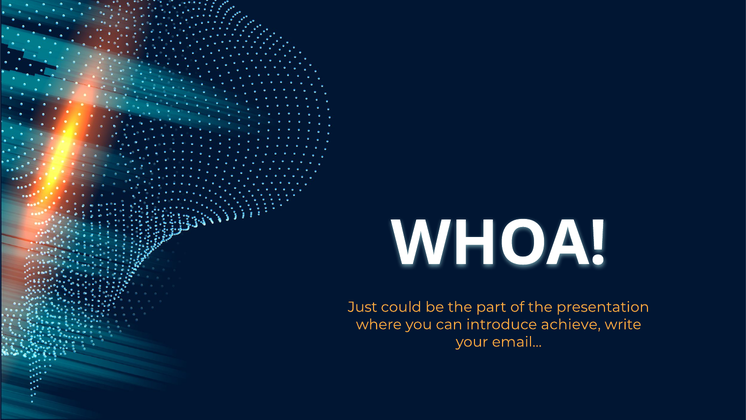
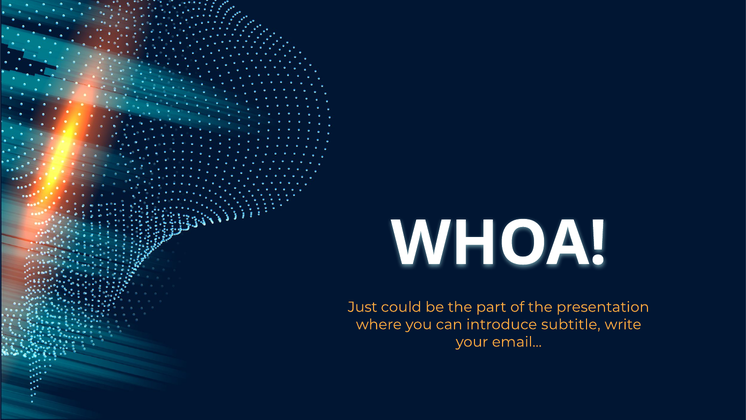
achieve: achieve -> subtitle
